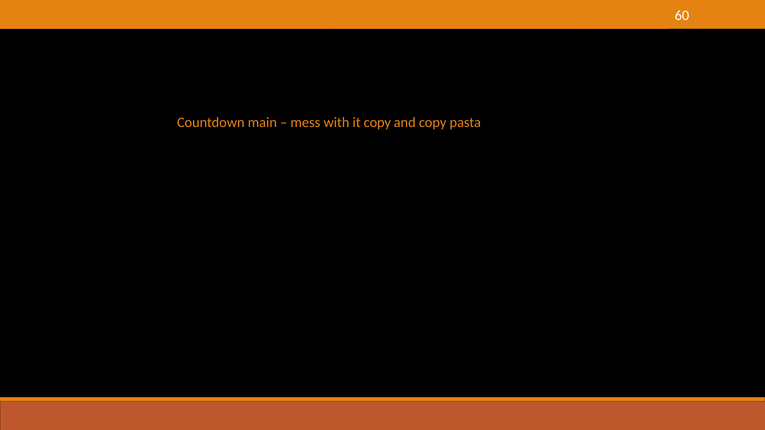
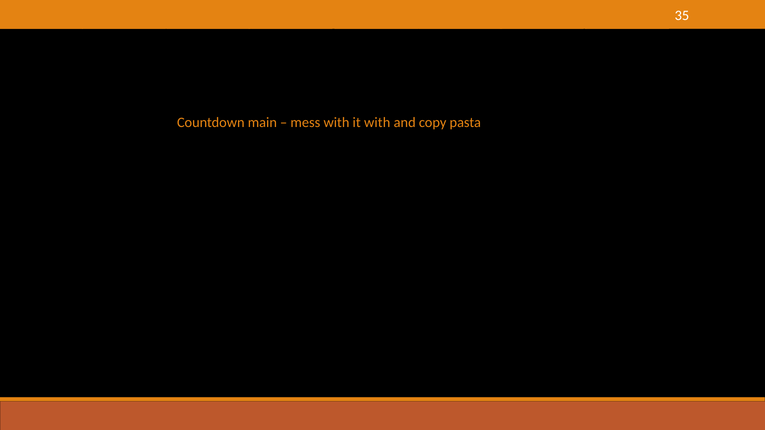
60 at (682, 15): 60 -> 35
it copy: copy -> with
